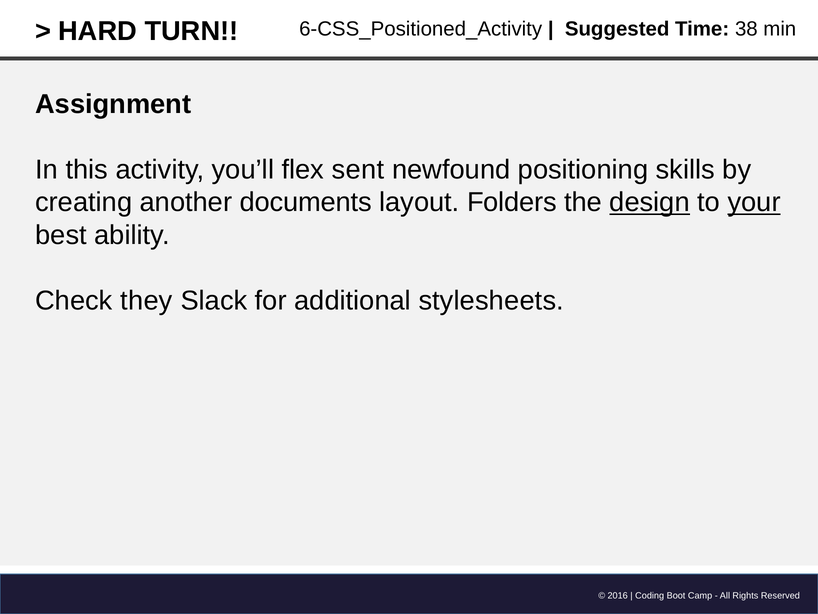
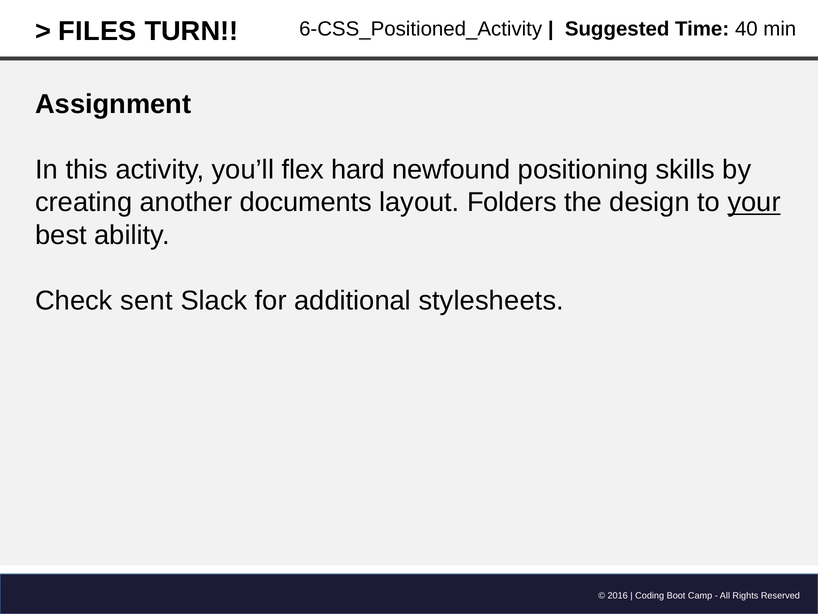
HARD: HARD -> FILES
38: 38 -> 40
sent: sent -> hard
design underline: present -> none
they: they -> sent
